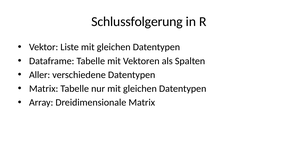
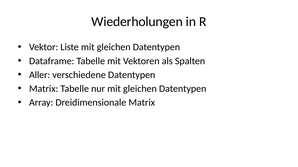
Schlussfolgerung: Schlussfolgerung -> Wiederholungen
